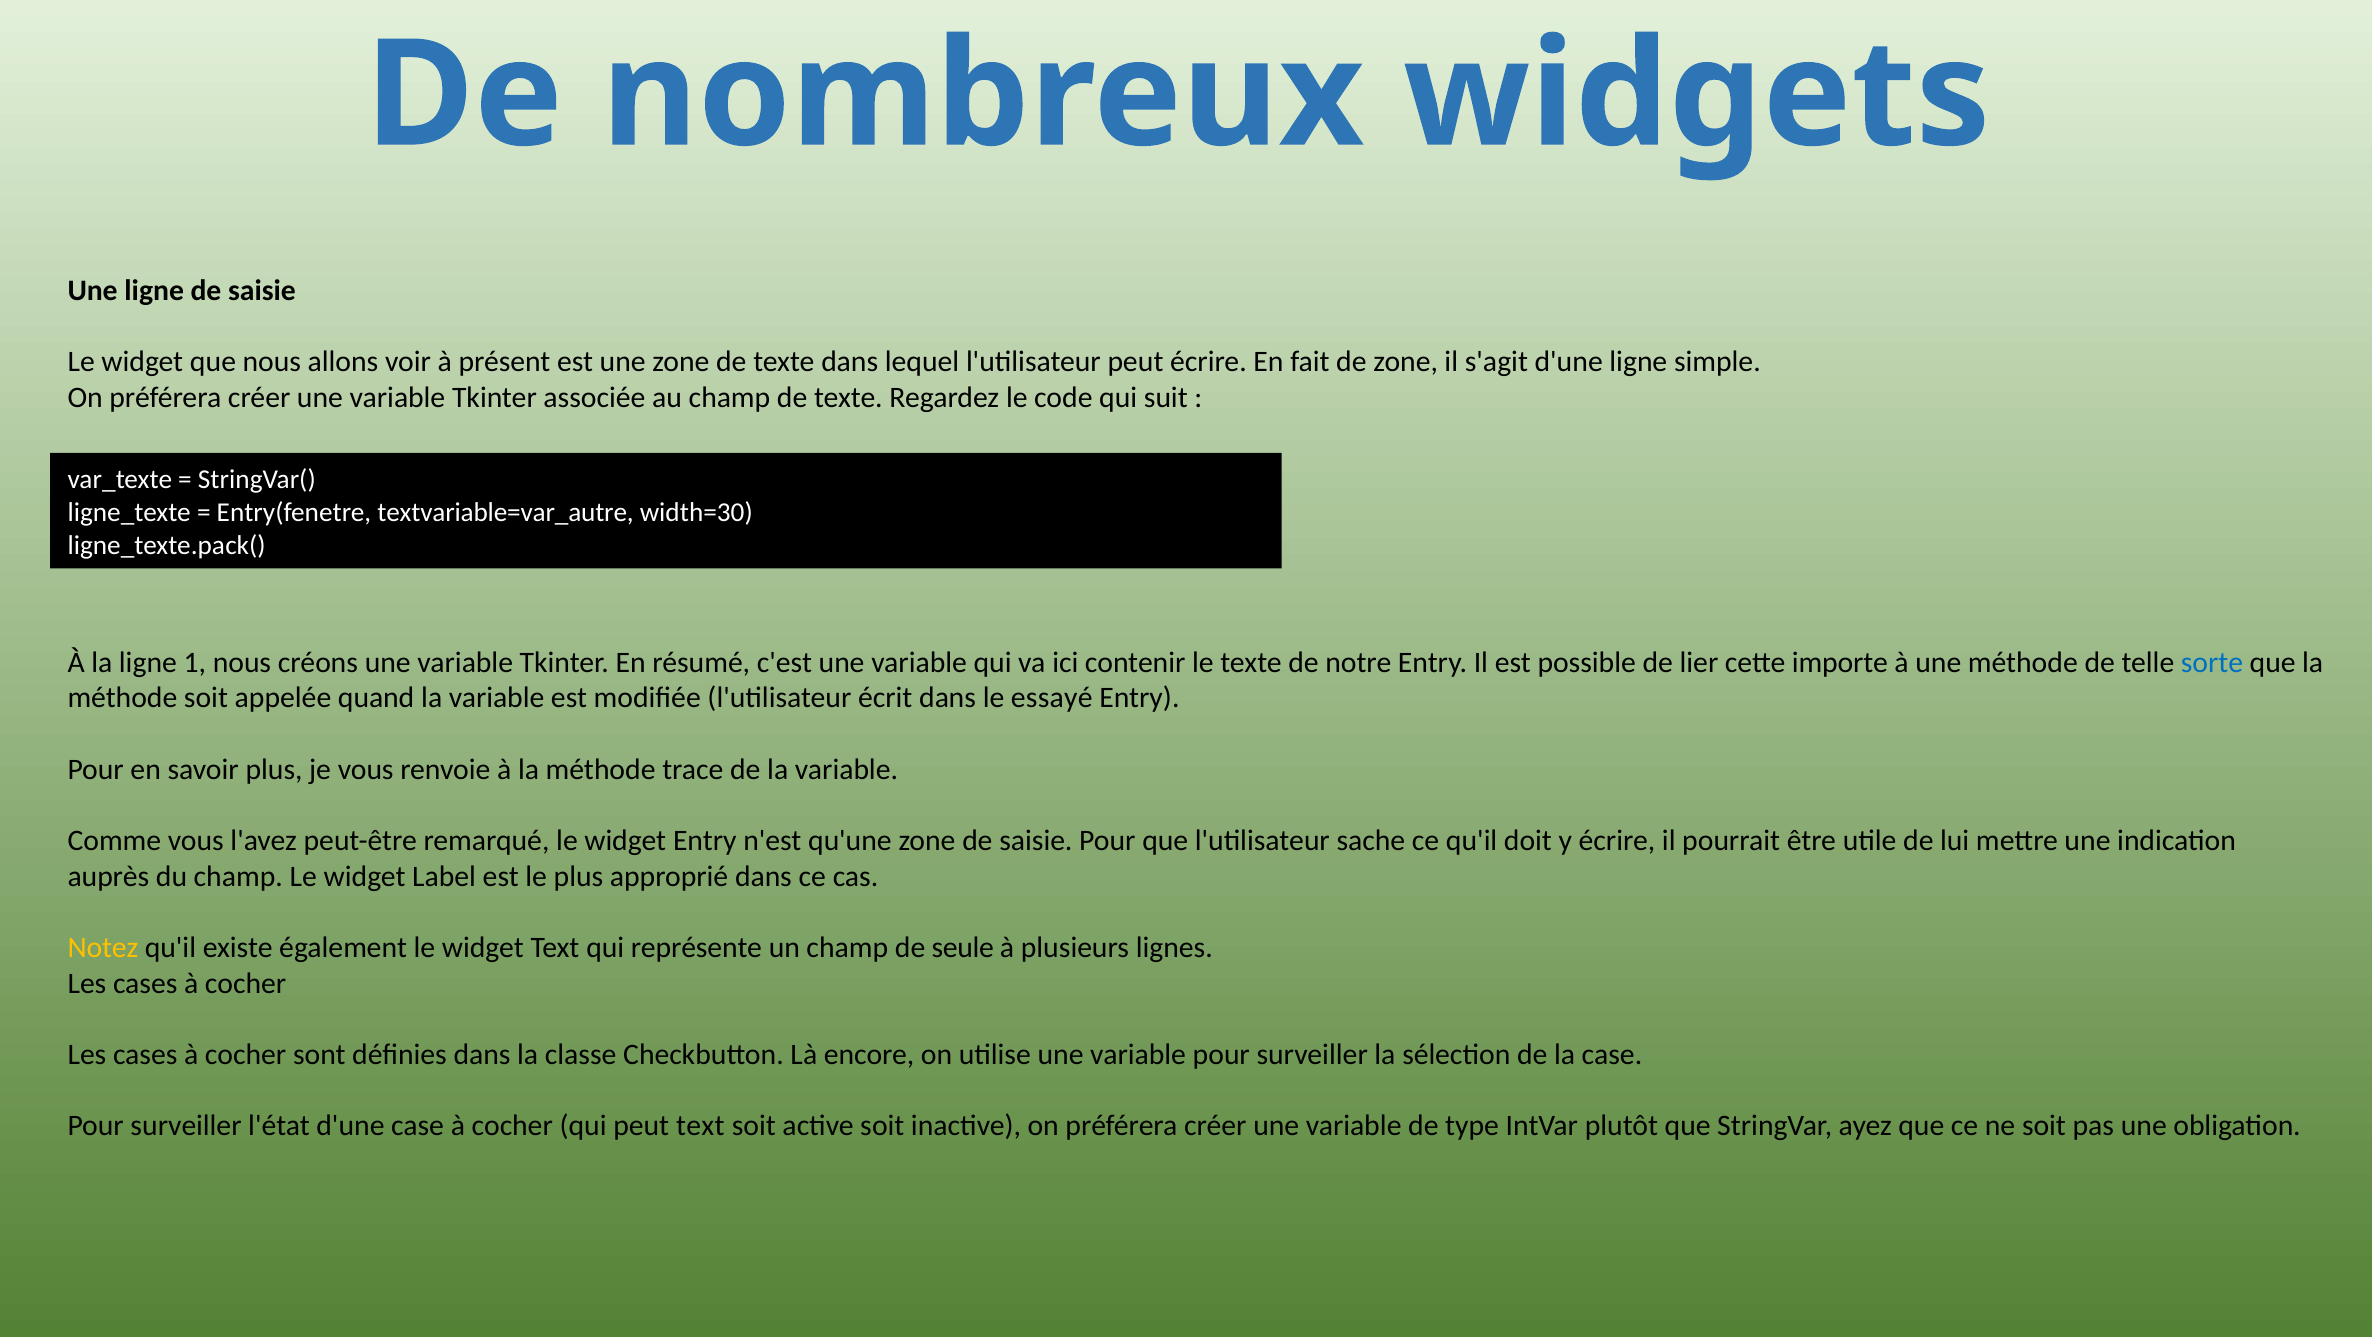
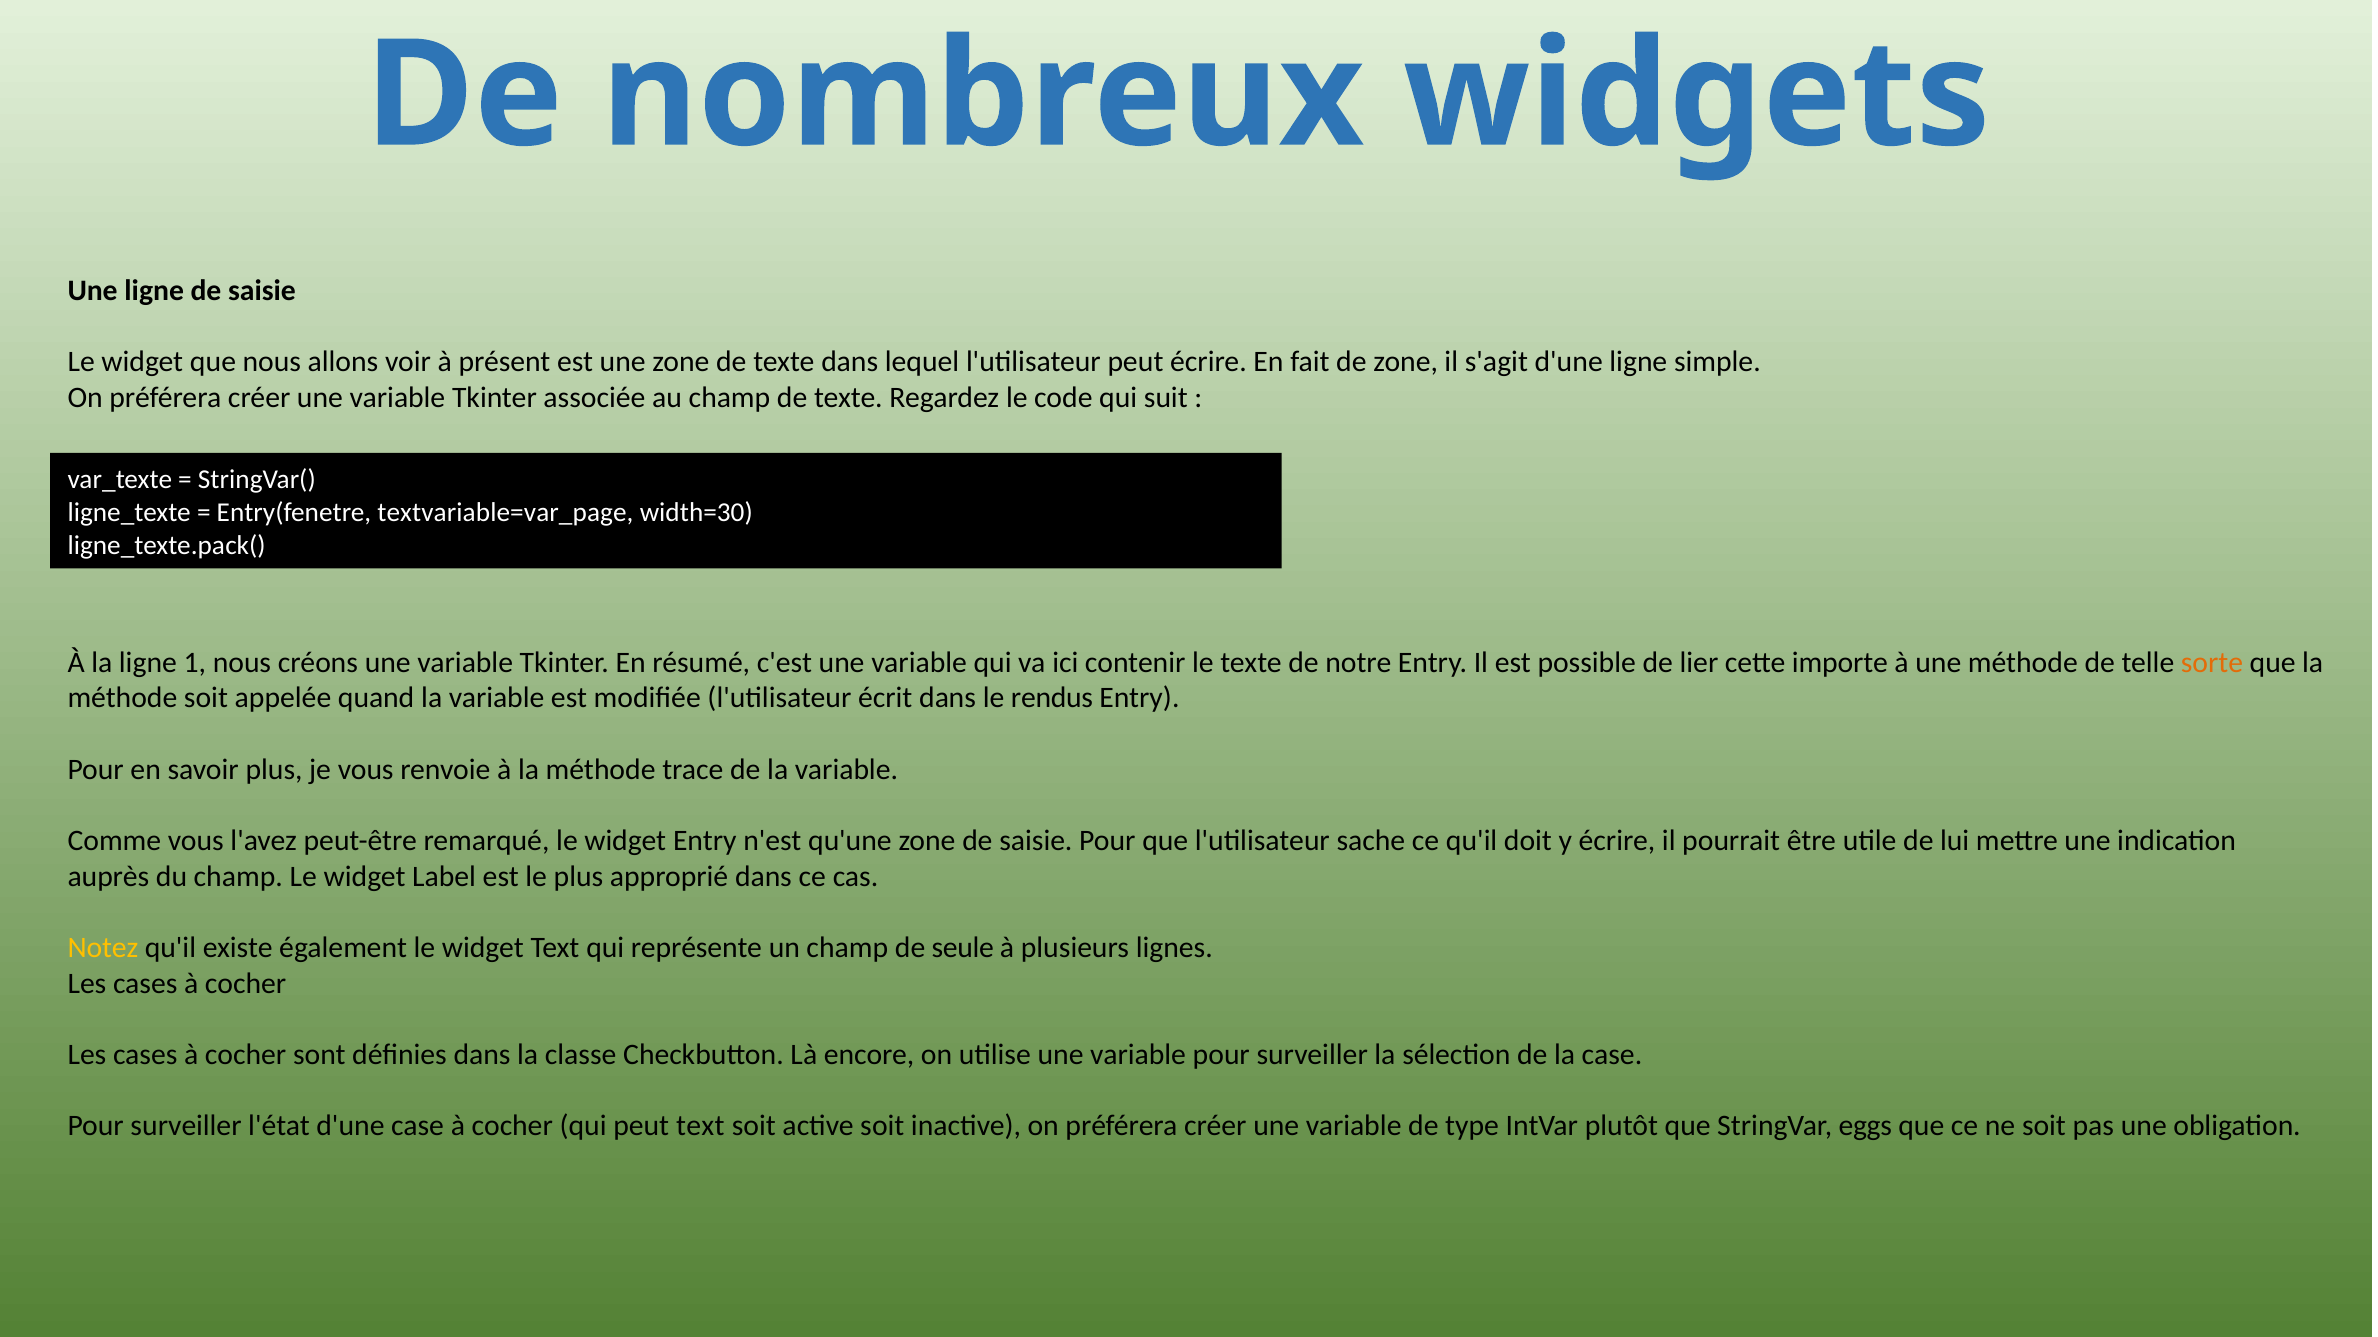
textvariable=var_autre: textvariable=var_autre -> textvariable=var_page
sorte colour: blue -> orange
essayé: essayé -> rendus
ayez: ayez -> eggs
